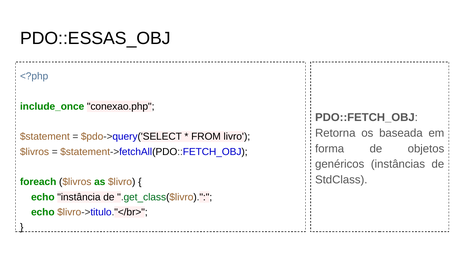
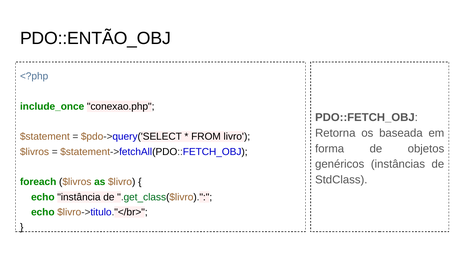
PDO::ESSAS_OBJ: PDO::ESSAS_OBJ -> PDO::ENTÃO_OBJ
